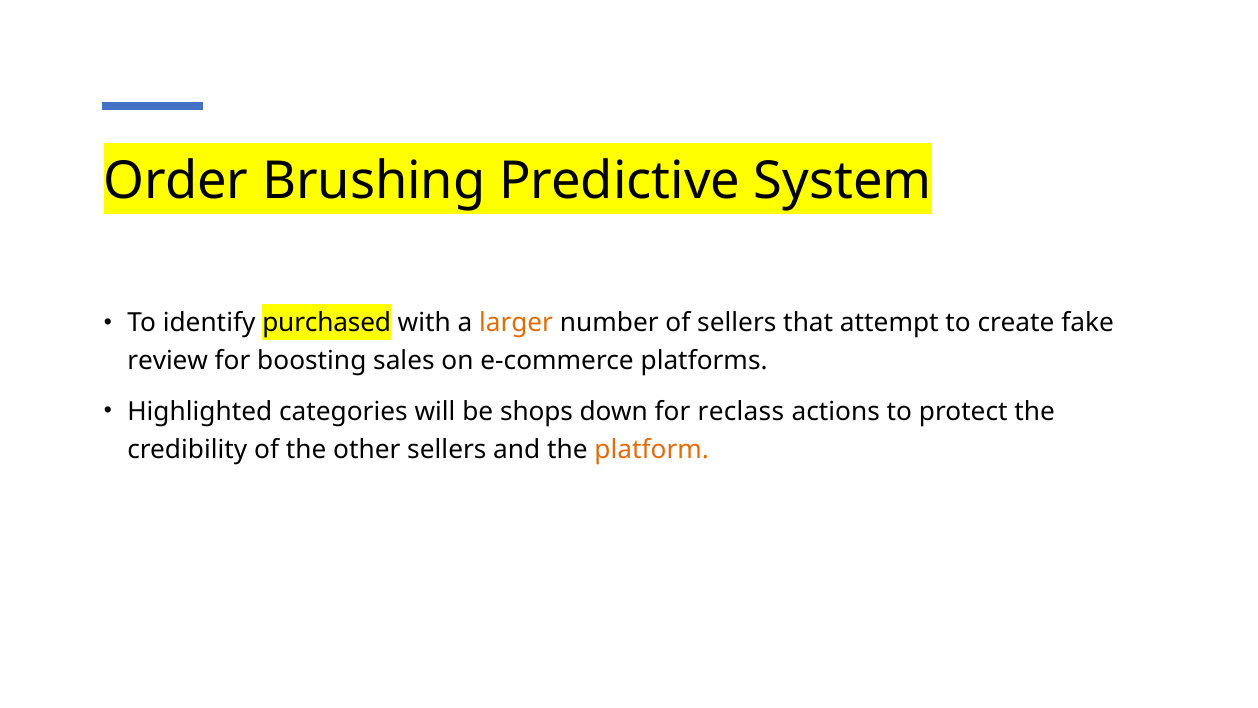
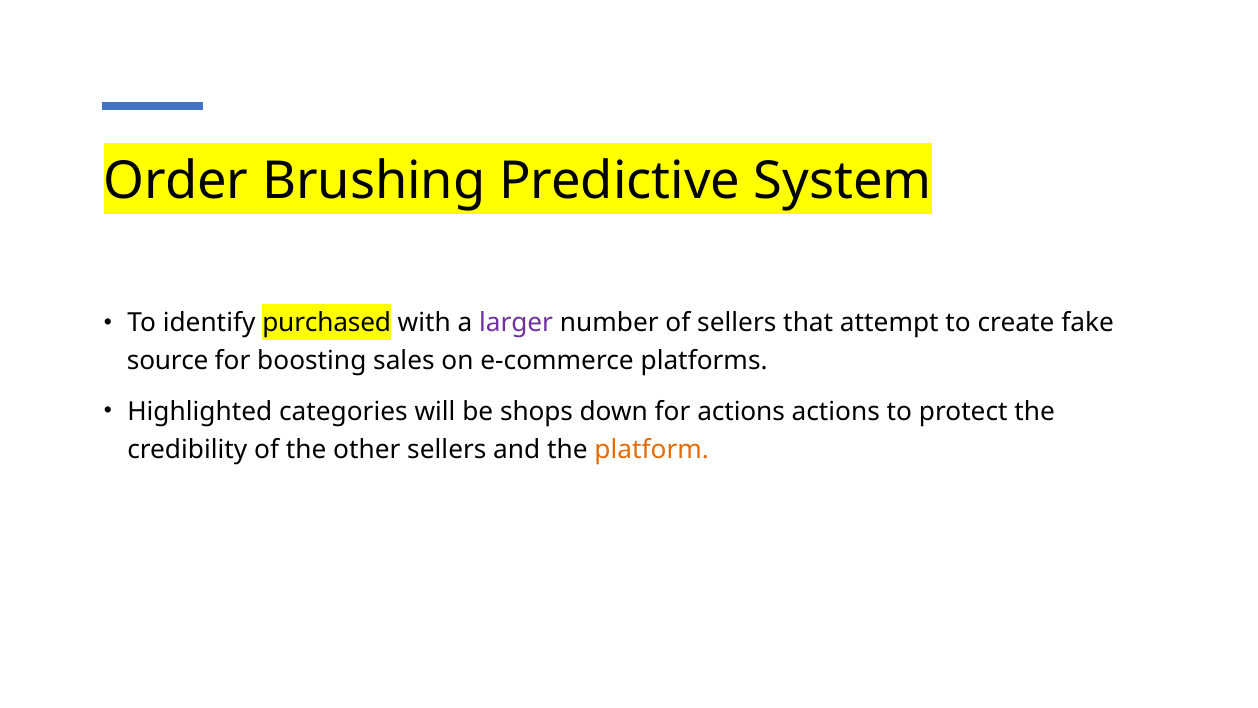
larger colour: orange -> purple
review: review -> source
for reclass: reclass -> actions
